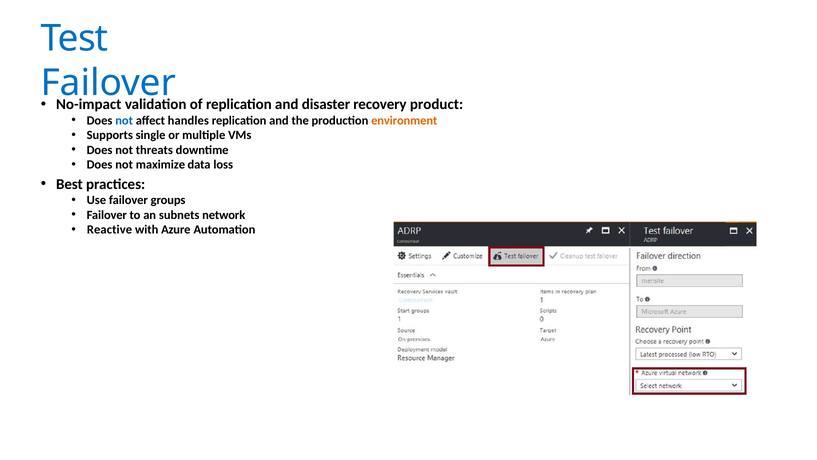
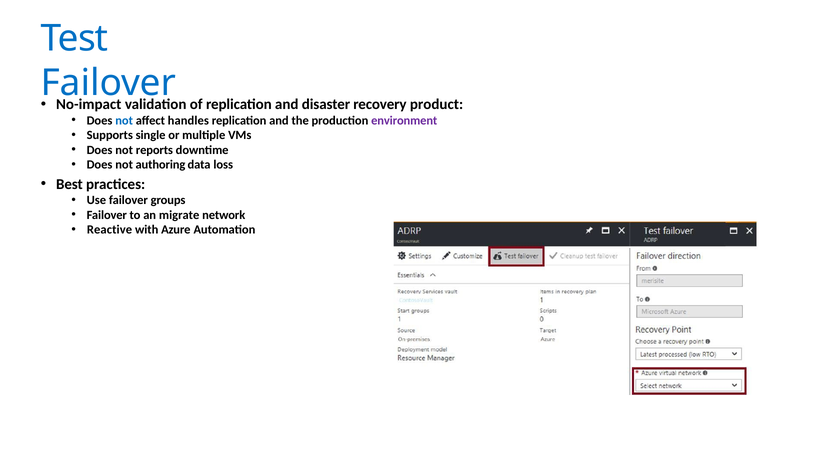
environment colour: orange -> purple
threats: threats -> reports
maximize: maximize -> authoring
subnets: subnets -> migrate
